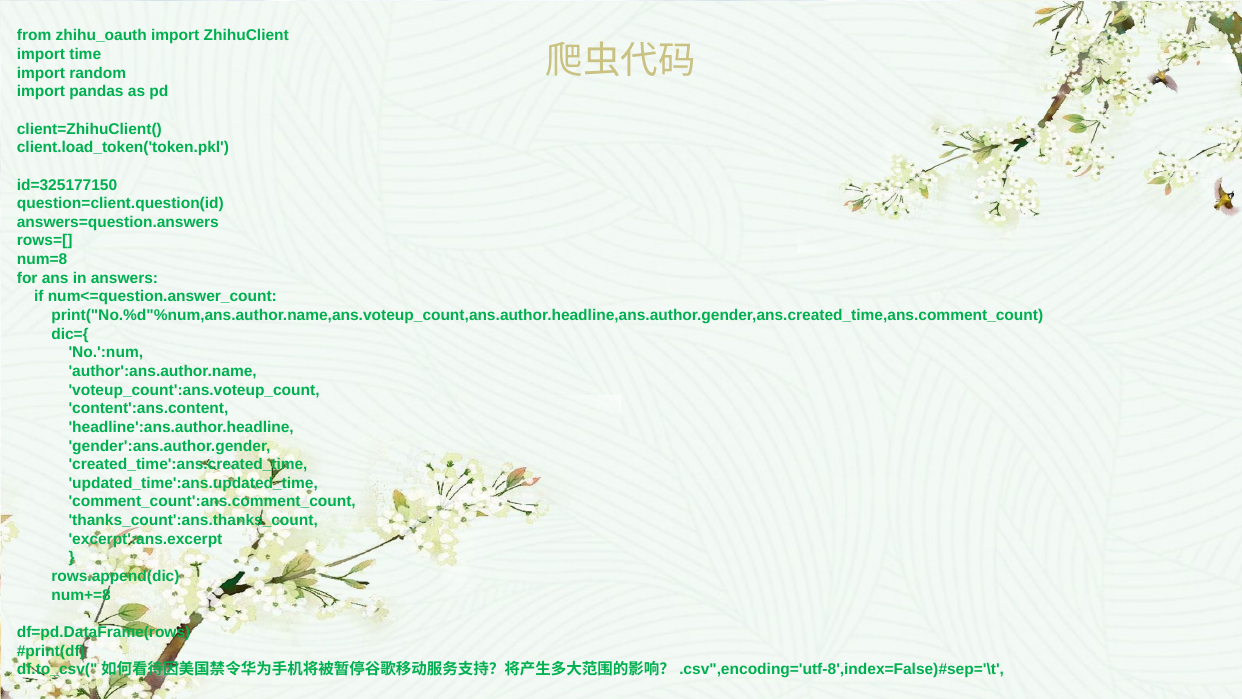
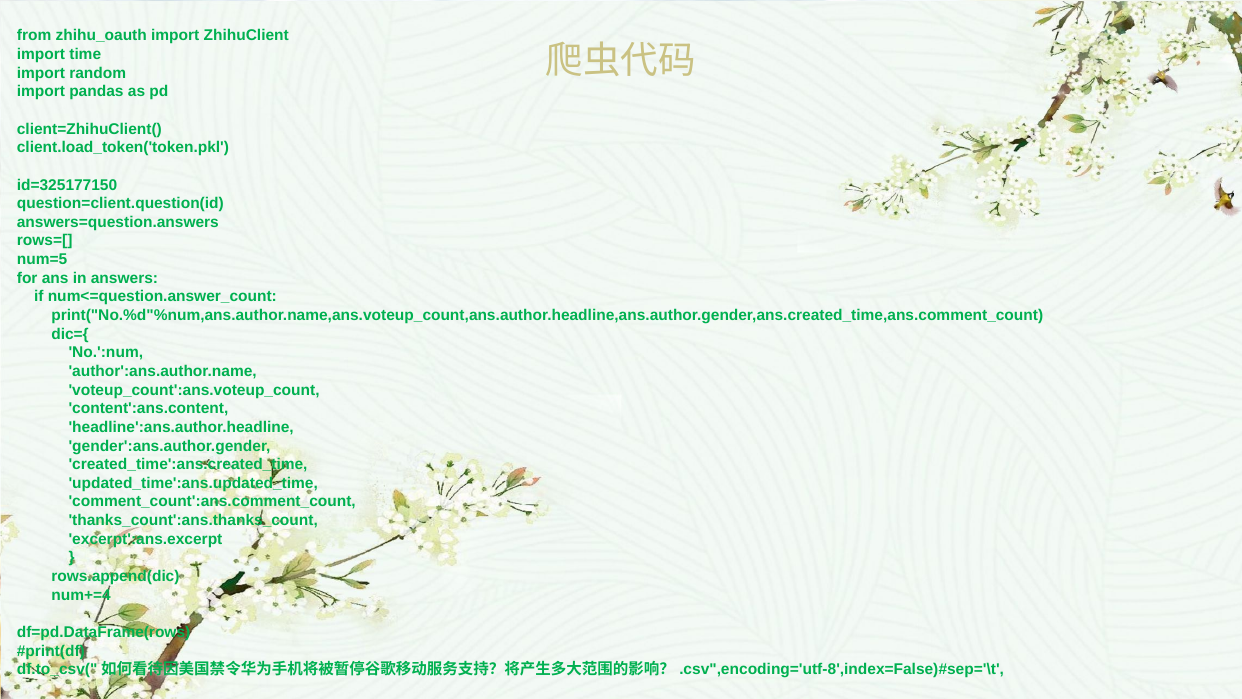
num=8: num=8 -> num=5
num+=8: num+=8 -> num+=4
